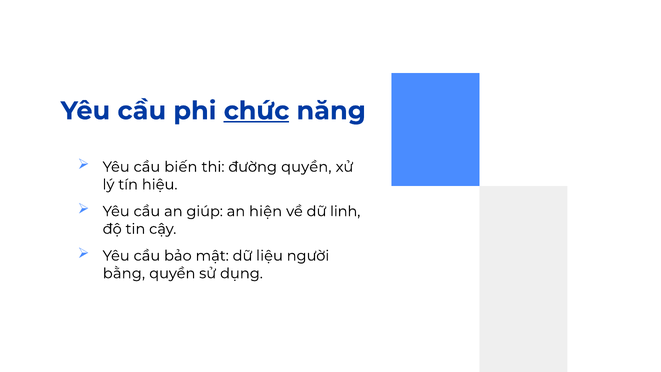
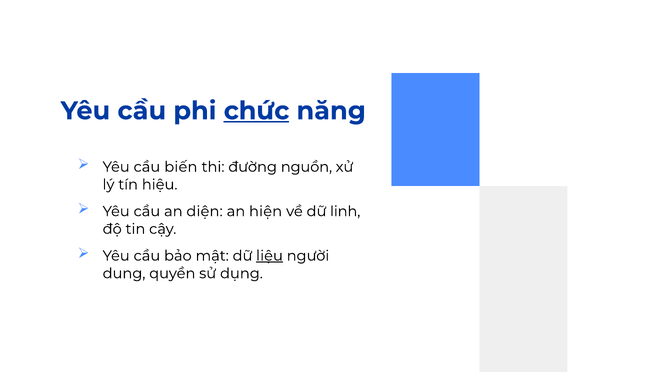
đường quyền: quyền -> nguồn
giúp: giúp -> diện
liệu underline: none -> present
bằng: bằng -> dung
